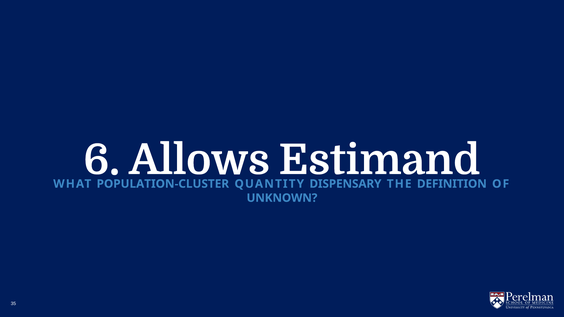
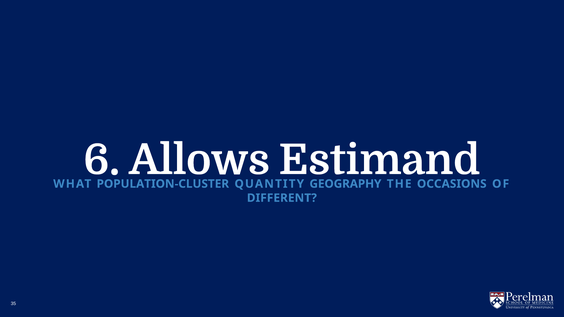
DISPENSARY: DISPENSARY -> GEOGRAPHY
DEFINITION: DEFINITION -> OCCASIONS
UNKNOWN: UNKNOWN -> DIFFERENT
